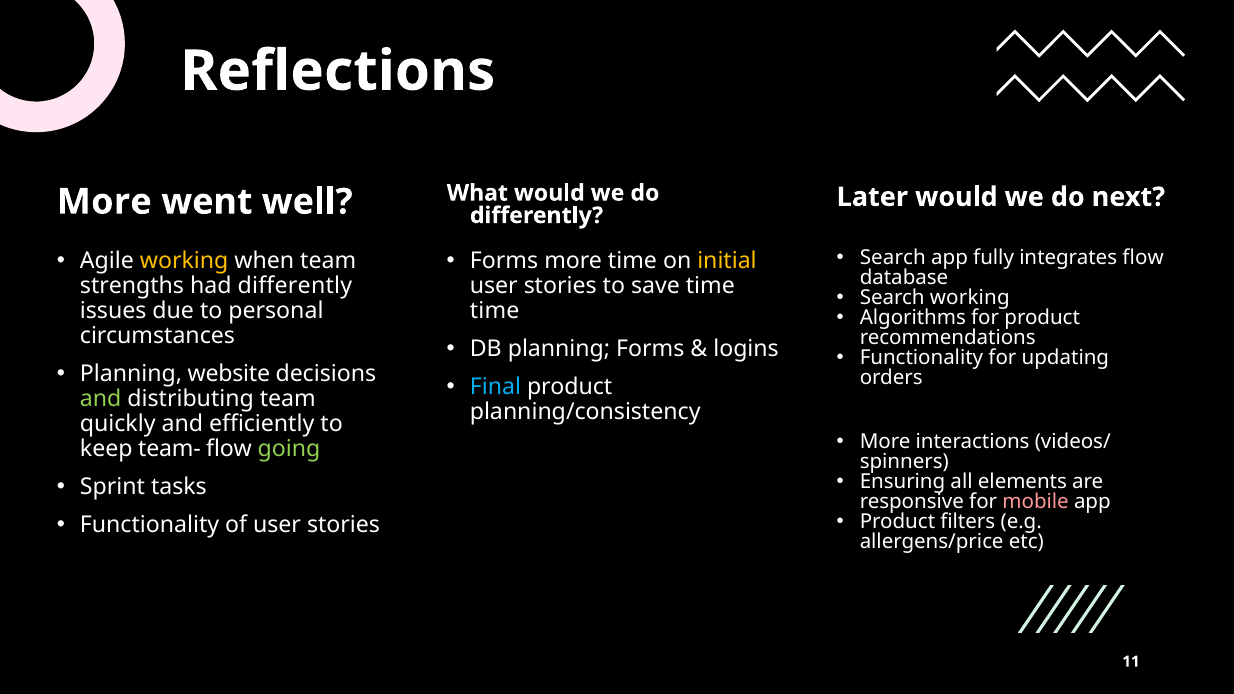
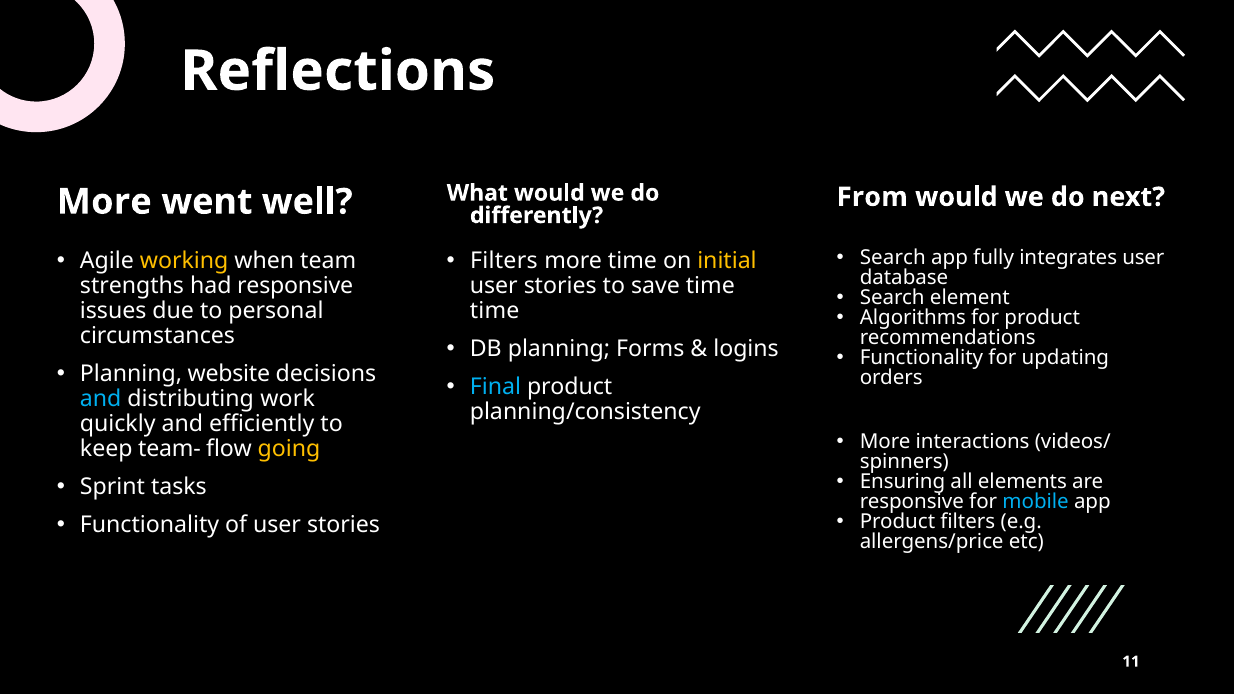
Later: Later -> From
integrates flow: flow -> user
Forms at (504, 261): Forms -> Filters
had differently: differently -> responsive
Search working: working -> element
and at (101, 399) colour: light green -> light blue
distributing team: team -> work
going colour: light green -> yellow
mobile colour: pink -> light blue
